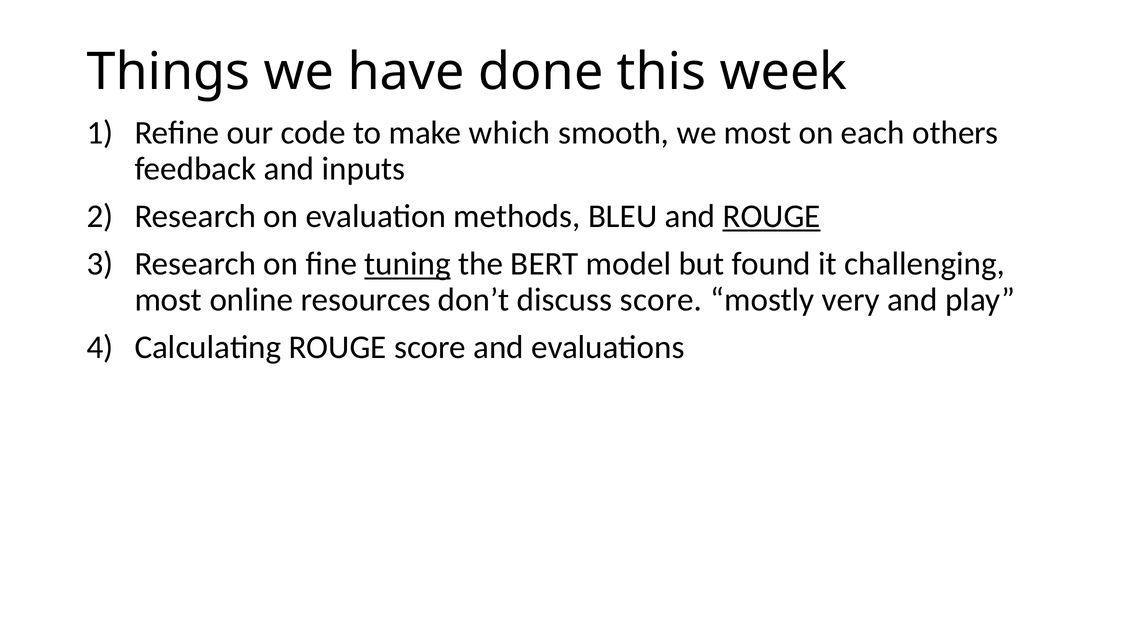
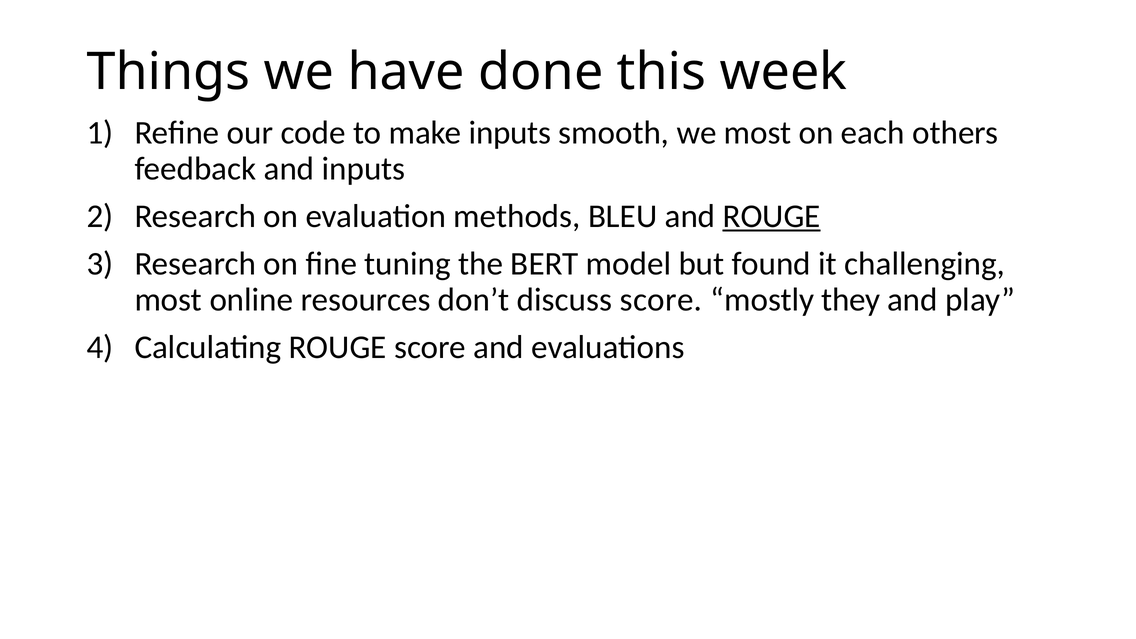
make which: which -> inputs
tuning underline: present -> none
very: very -> they
